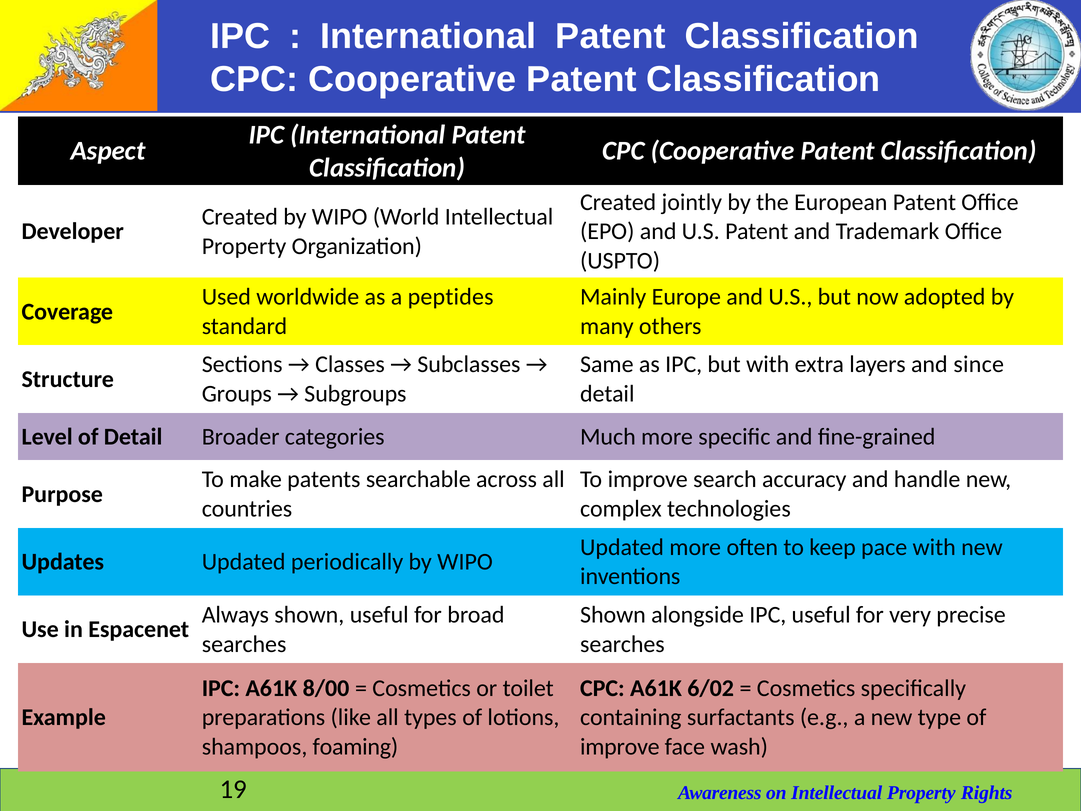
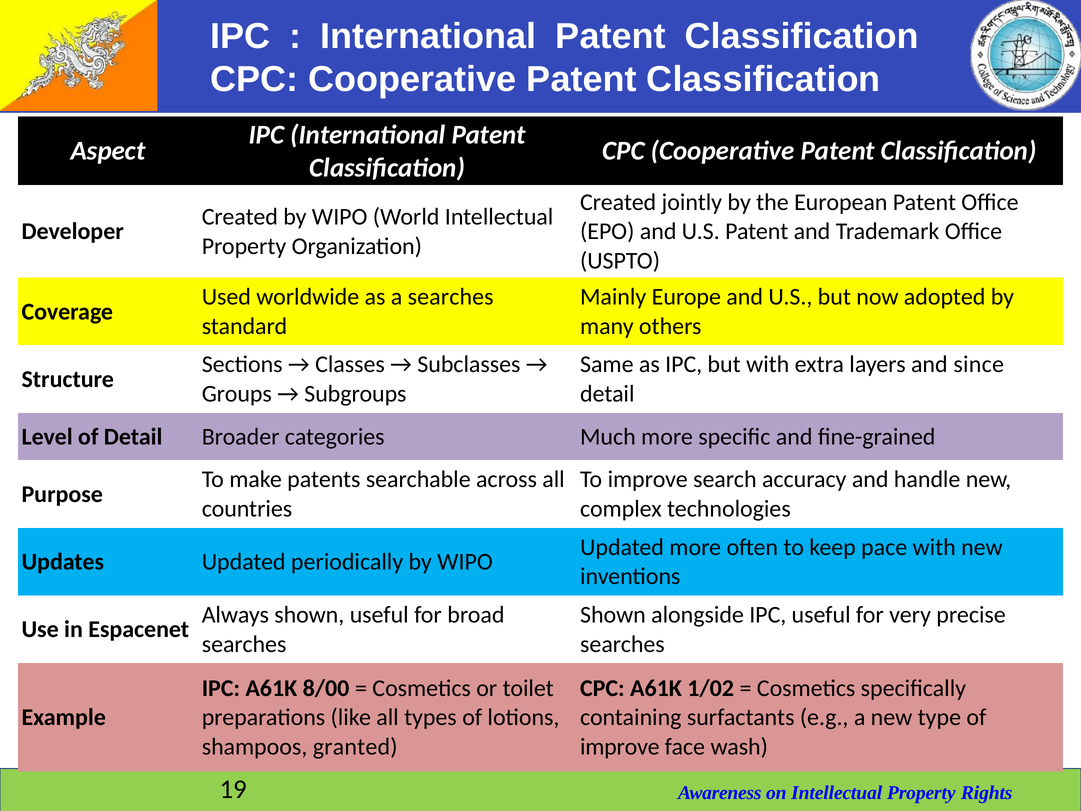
a peptides: peptides -> searches
6/02: 6/02 -> 1/02
foaming: foaming -> granted
